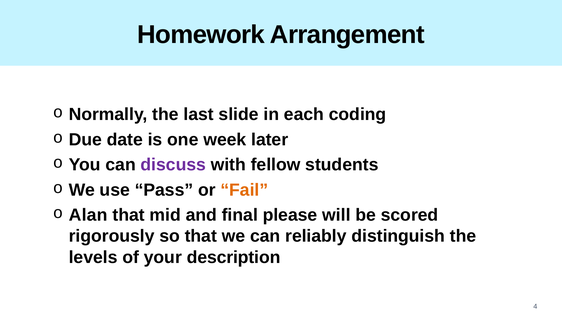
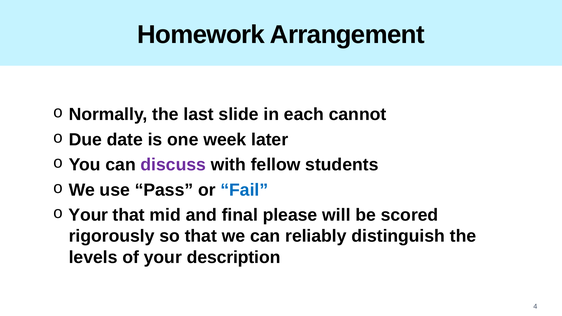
coding: coding -> cannot
Fail colour: orange -> blue
Alan at (88, 215): Alan -> Your
